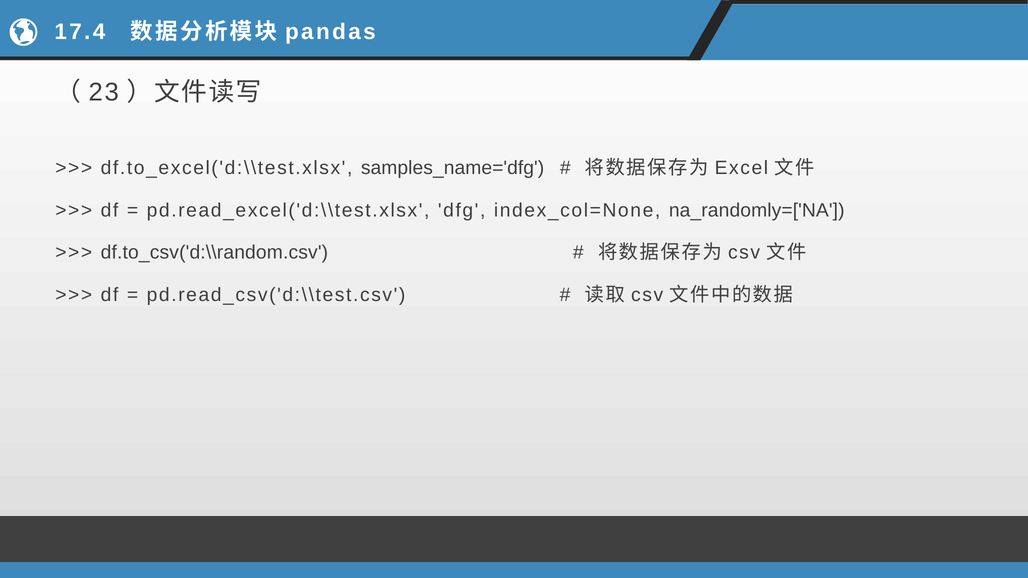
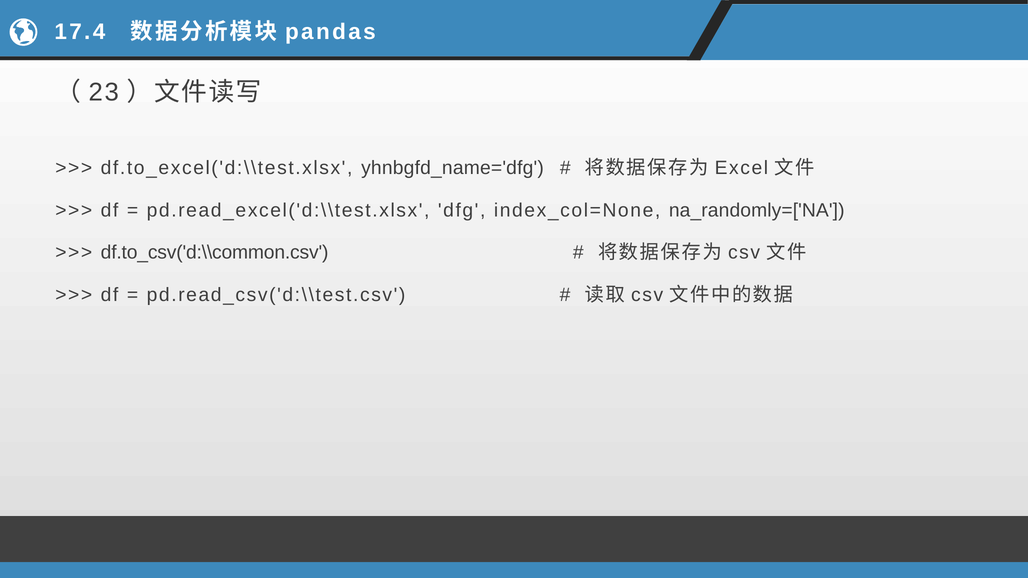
samples_name='dfg: samples_name='dfg -> yhnbgfd_name='dfg
df.to_csv('d:\\random.csv: df.to_csv('d:\\random.csv -> df.to_csv('d:\\common.csv
